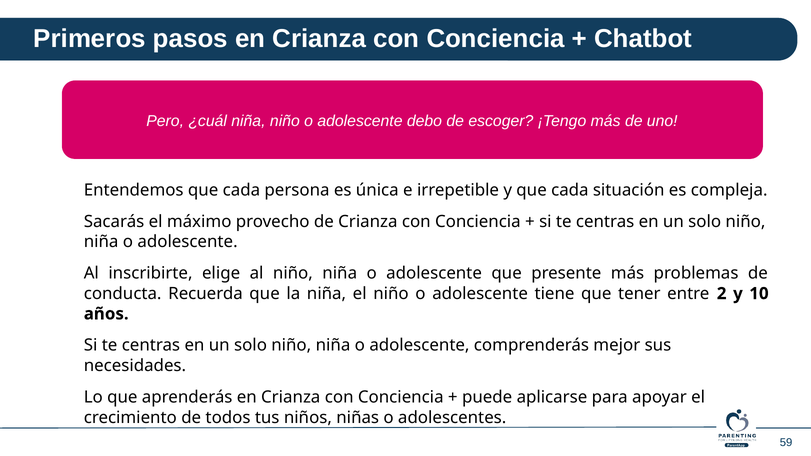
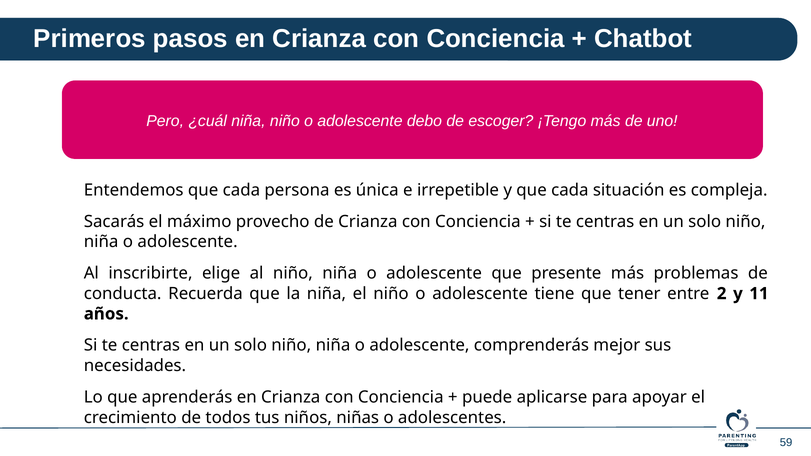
10: 10 -> 11
